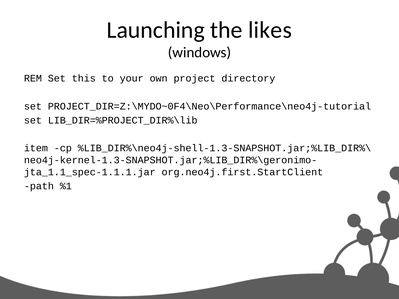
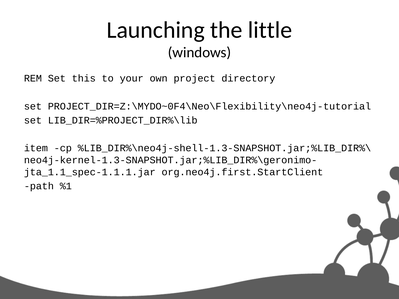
likes: likes -> little
PROJECT_DIR=Z:\MYDO~0F4\Neo\Performance\neo4j-tutorial: PROJECT_DIR=Z:\MYDO~0F4\Neo\Performance\neo4j-tutorial -> PROJECT_DIR=Z:\MYDO~0F4\Neo\Flexibility\neo4j-tutorial
